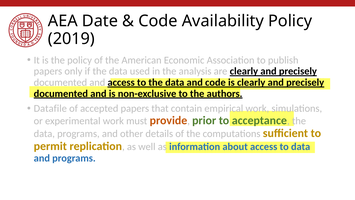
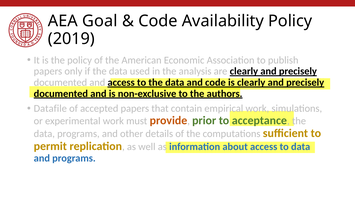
Date: Date -> Goal
